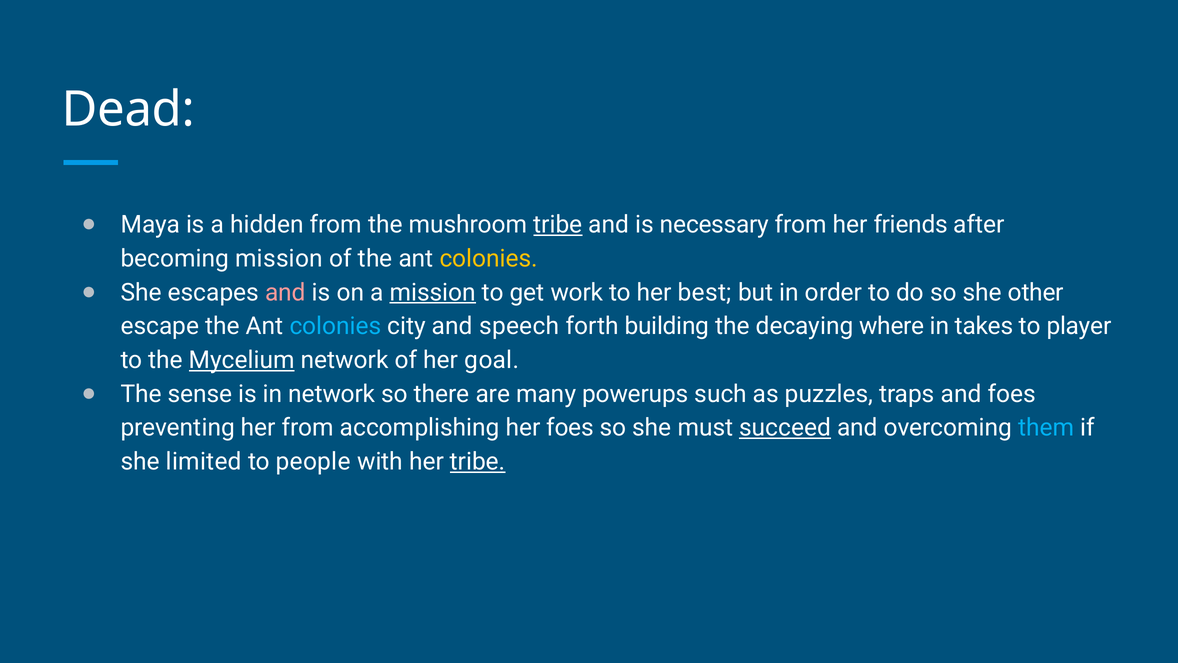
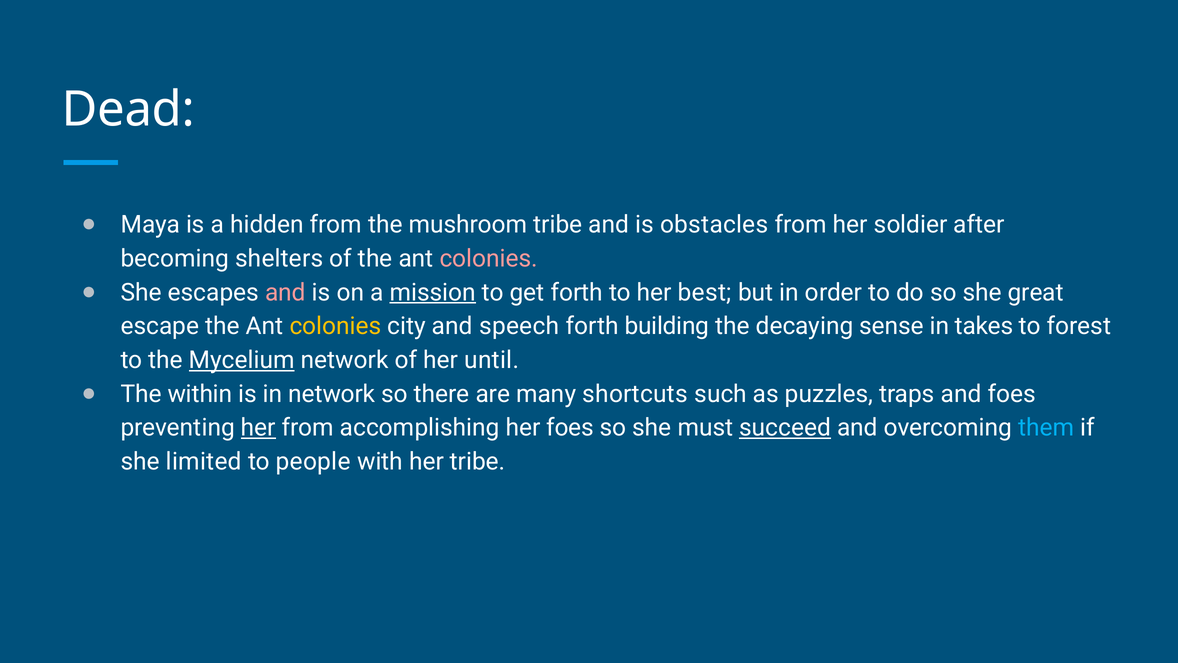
tribe at (558, 225) underline: present -> none
necessary: necessary -> obstacles
friends: friends -> soldier
becoming mission: mission -> shelters
colonies at (489, 258) colour: yellow -> pink
get work: work -> forth
other: other -> great
colonies at (335, 326) colour: light blue -> yellow
where: where -> sense
player: player -> forest
goal: goal -> until
sense: sense -> within
powerups: powerups -> shortcuts
her at (258, 428) underline: none -> present
tribe at (478, 462) underline: present -> none
